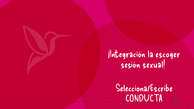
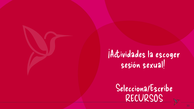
¡Integración: ¡Integración -> ¡Actividades
CONDUCTA: CONDUCTA -> RECURSOS
